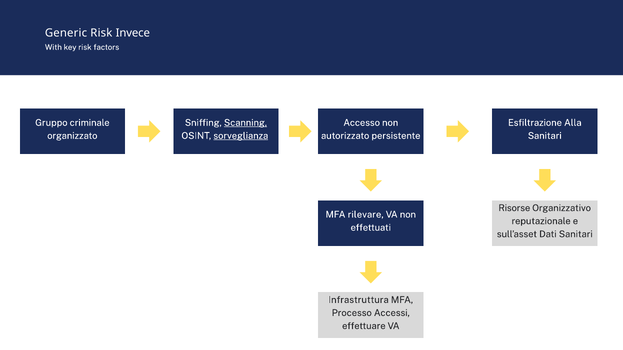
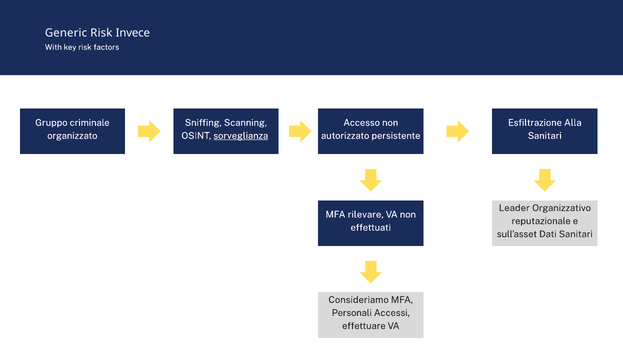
Scanning underline: present -> none
Risorse: Risorse -> Leader
Infrastruttura: Infrastruttura -> Consideriamo
Processo: Processo -> Personali
